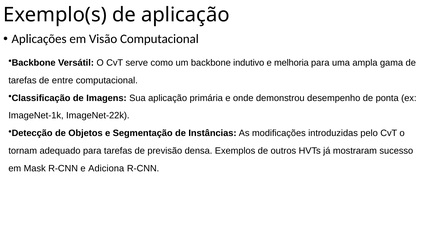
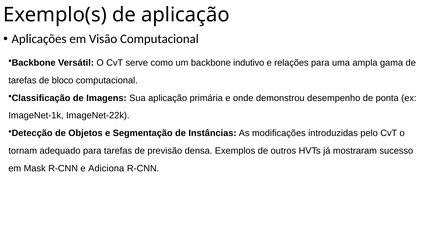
melhoria: melhoria -> relações
entre: entre -> bloco
